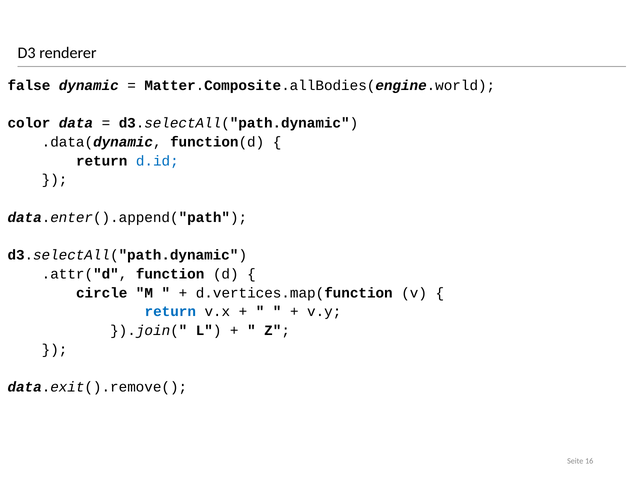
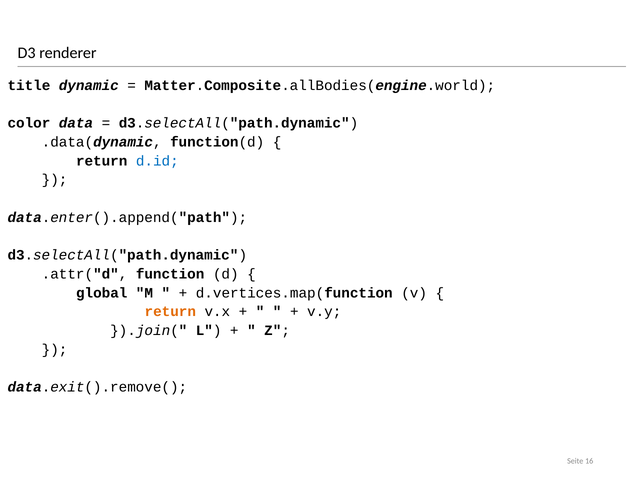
false: false -> title
circle: circle -> global
return at (170, 312) colour: blue -> orange
